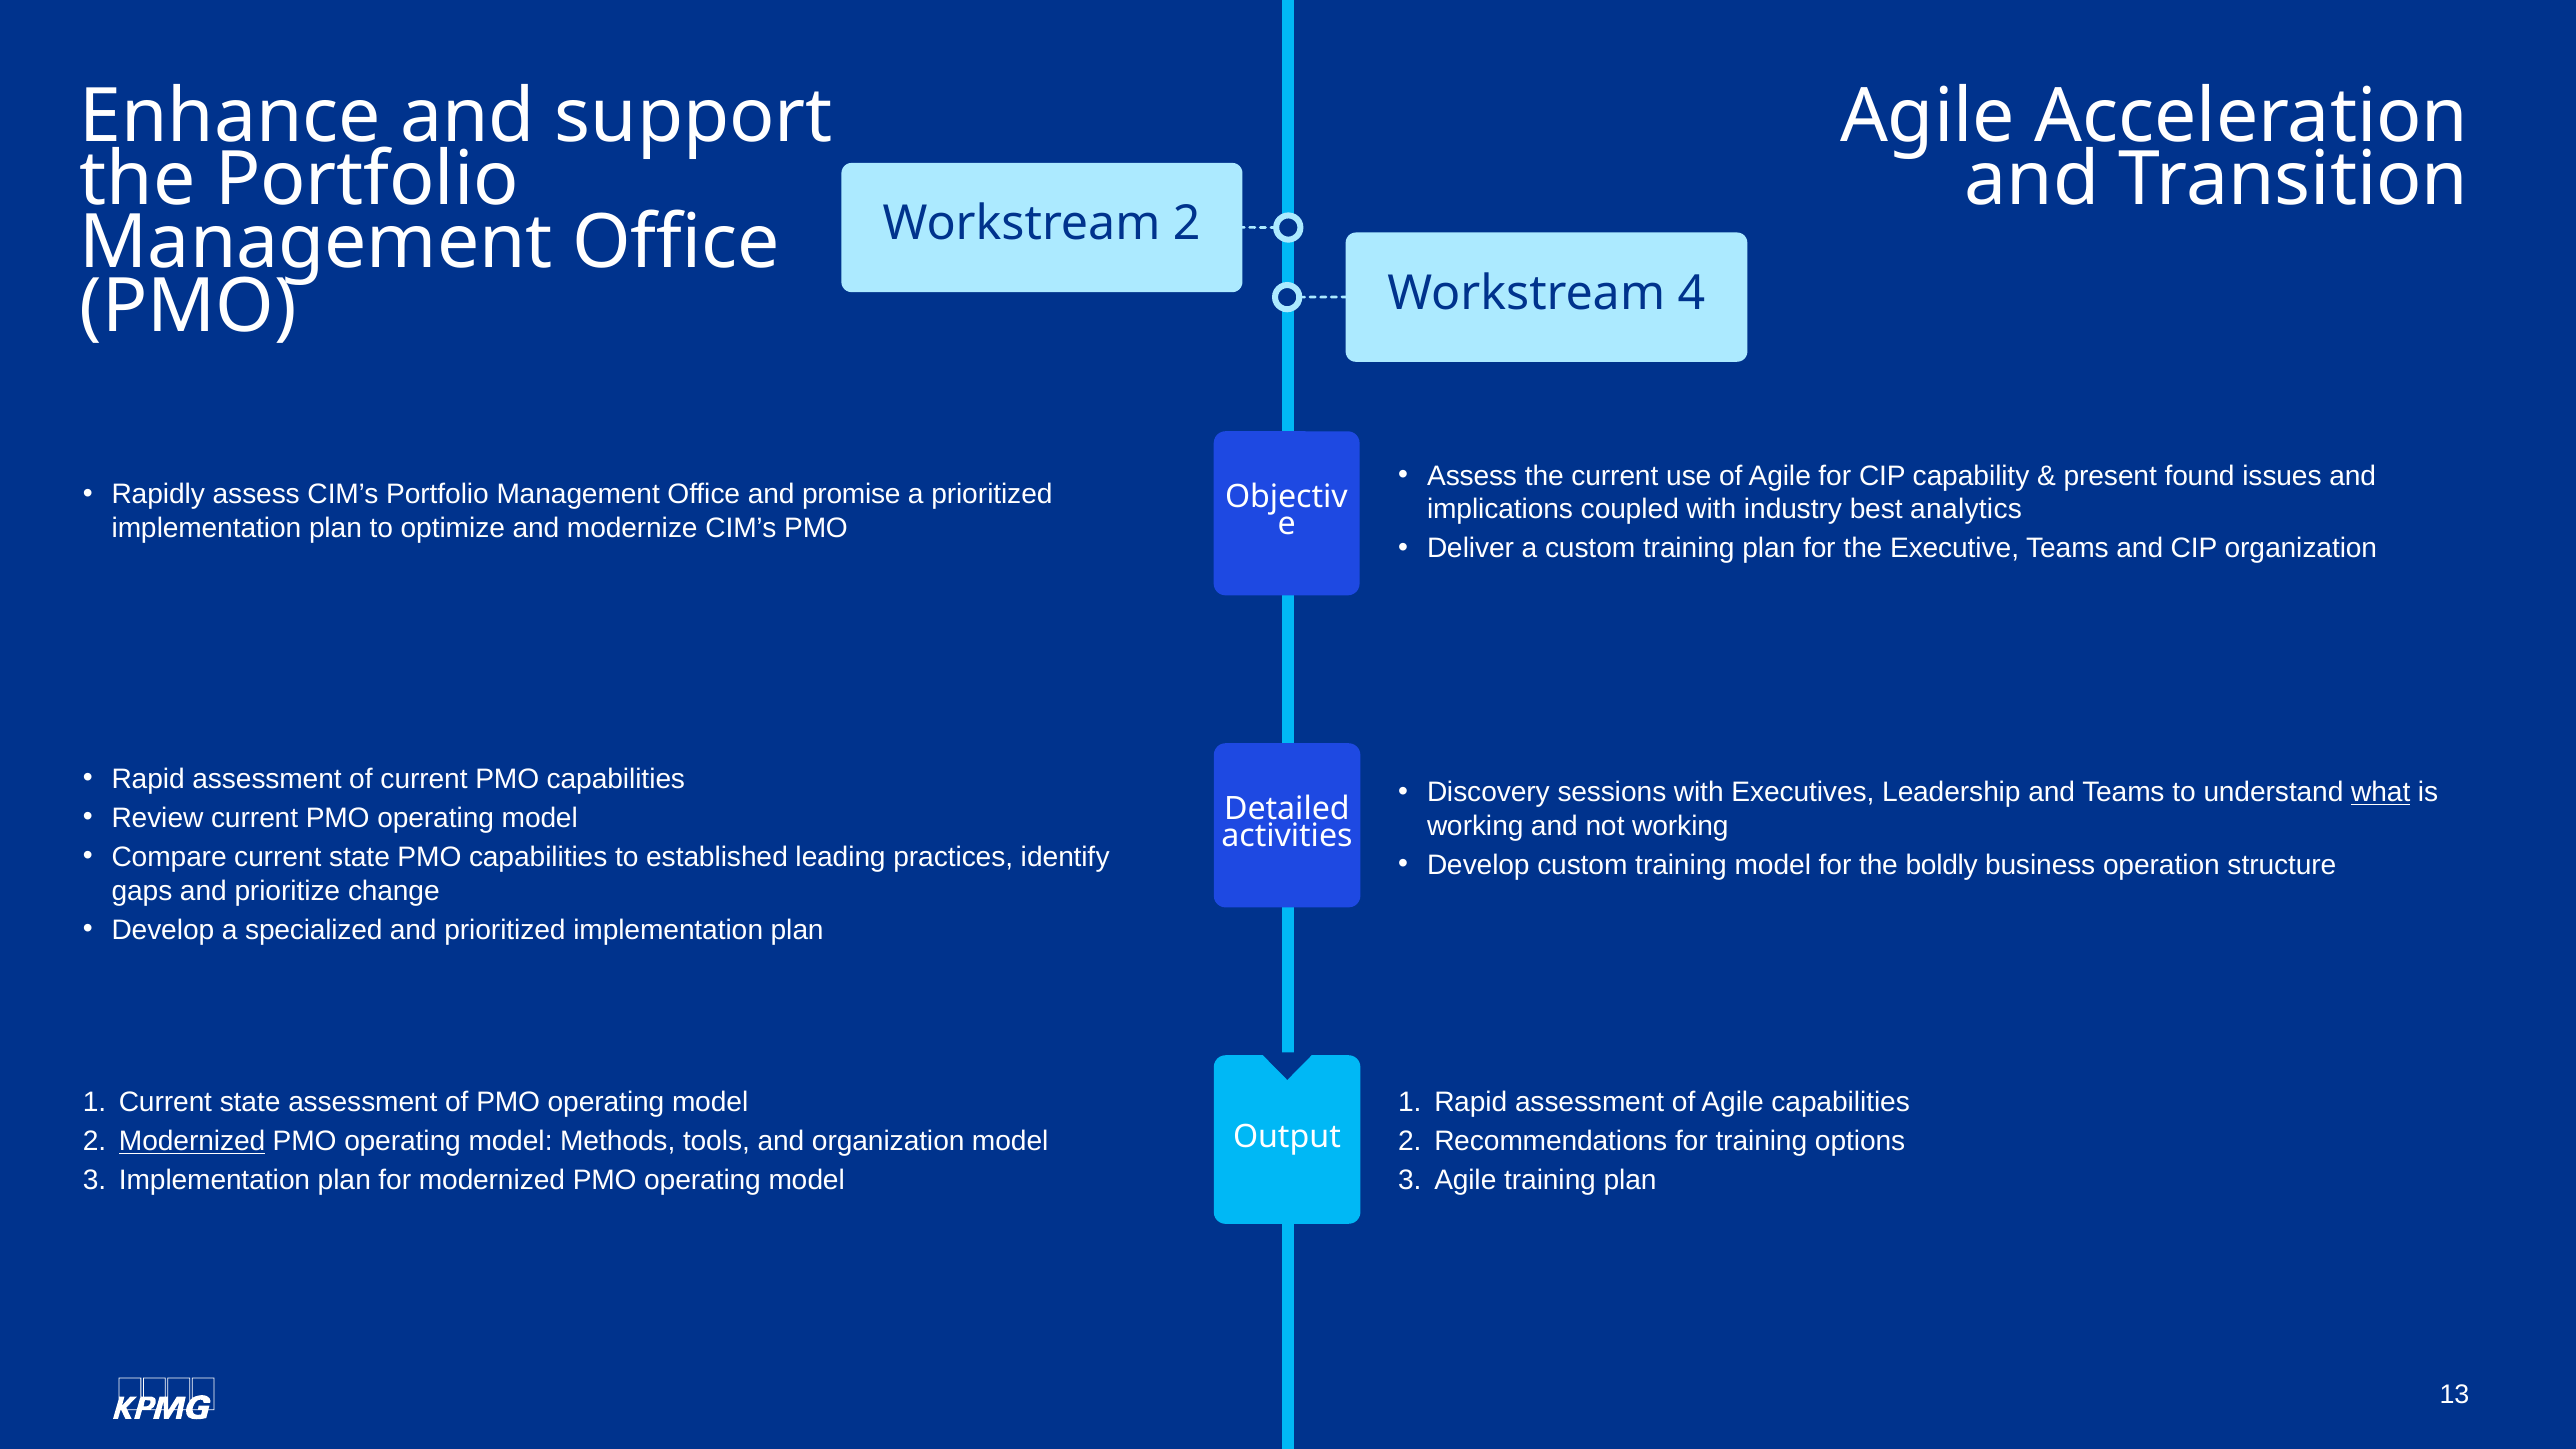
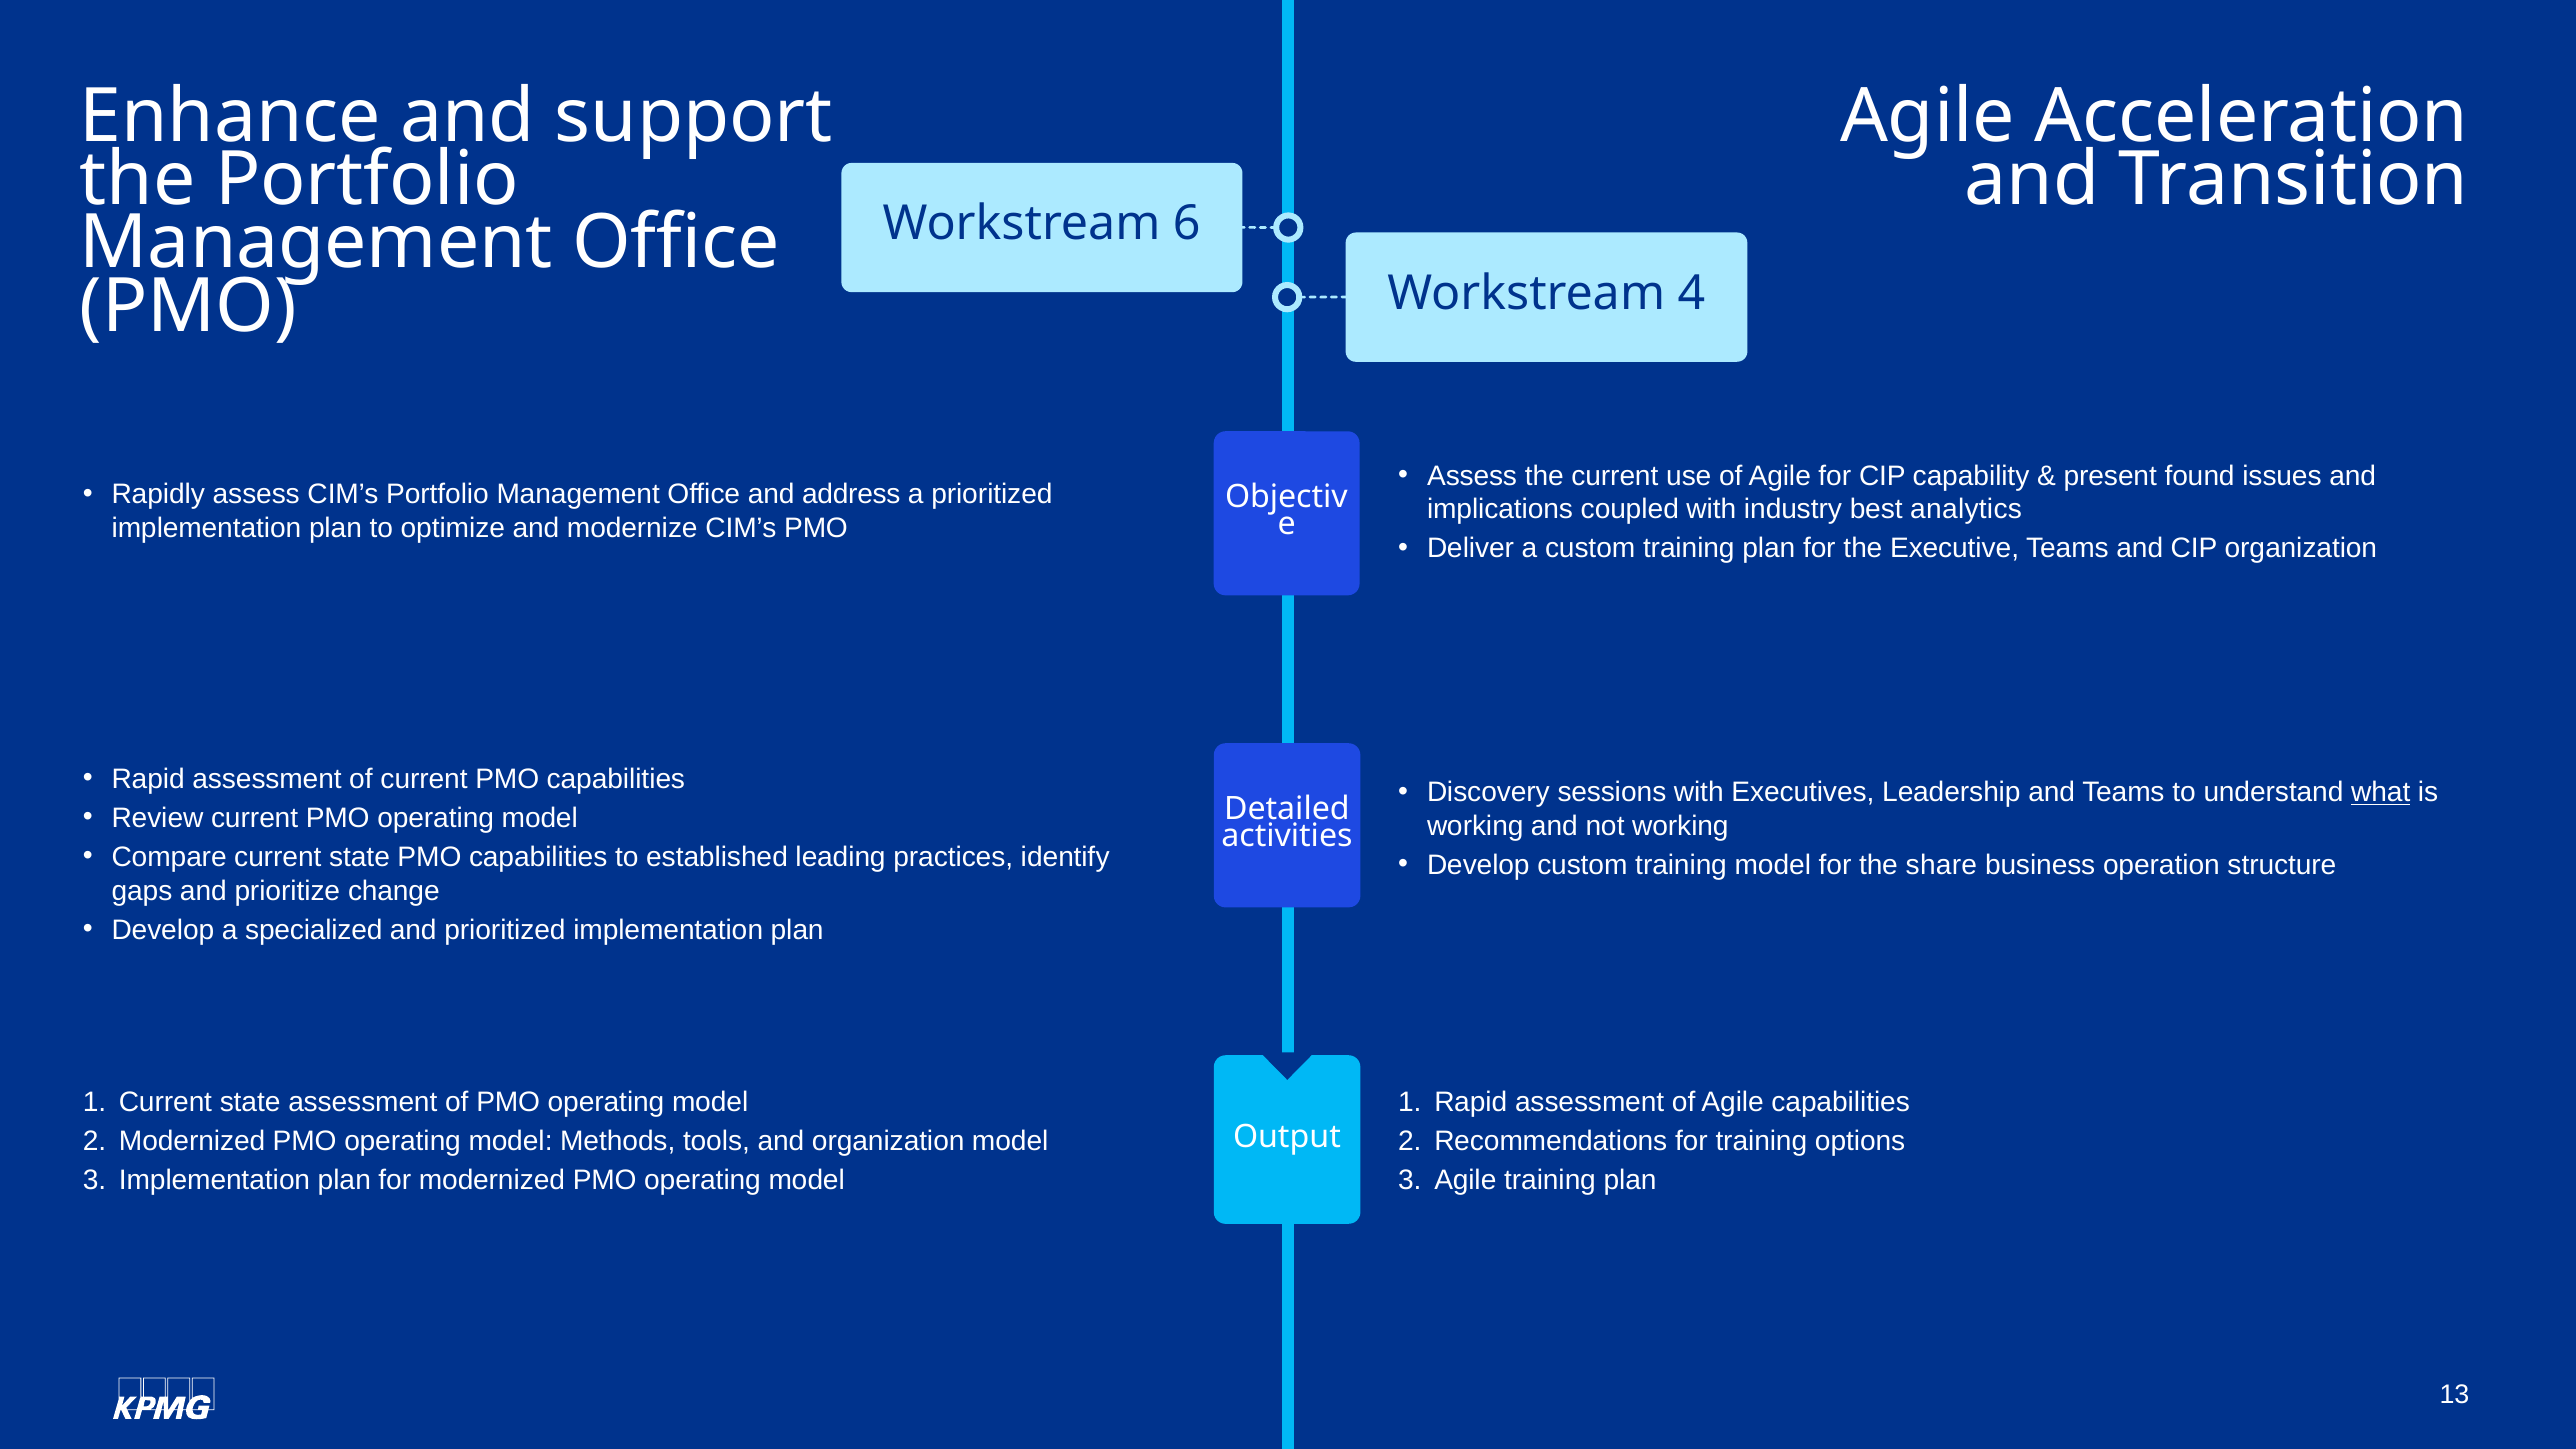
Workstream 2: 2 -> 6
promise: promise -> address
boldly: boldly -> share
Modernized at (192, 1141) underline: present -> none
